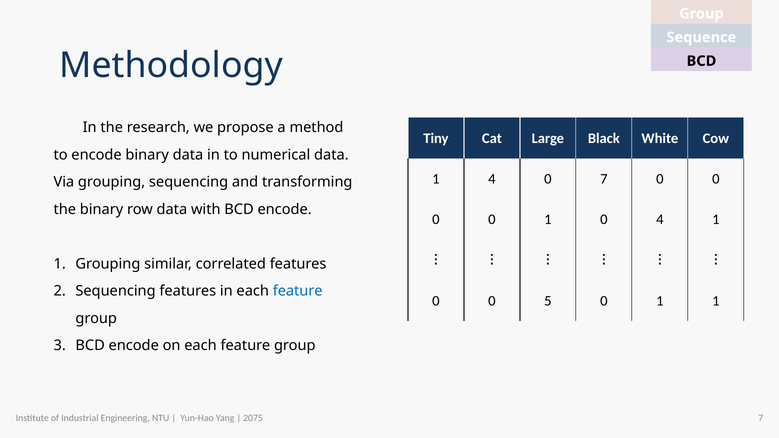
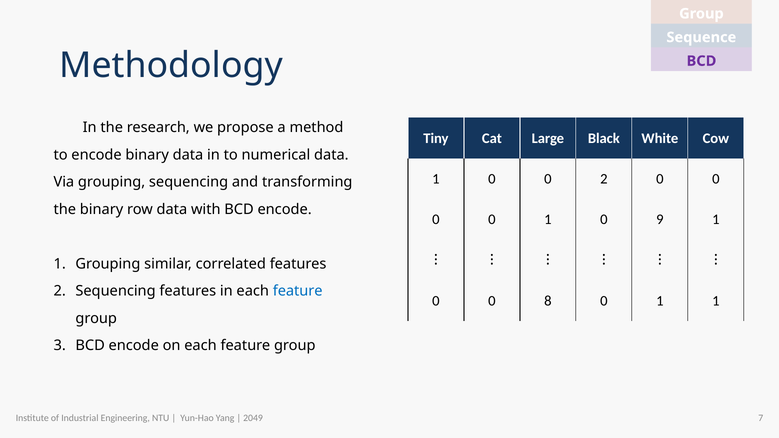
BCD at (701, 61) colour: black -> purple
4 at (492, 179): 4 -> 0
0 7: 7 -> 2
0 4: 4 -> 9
5: 5 -> 8
2075: 2075 -> 2049
